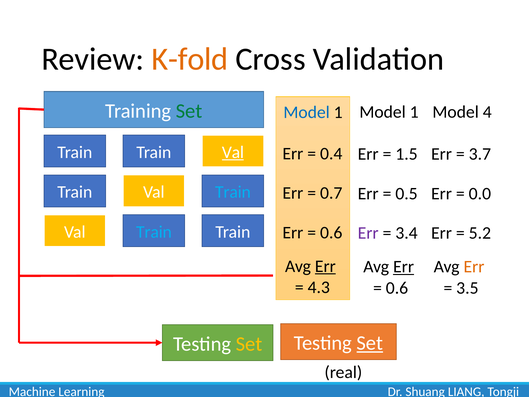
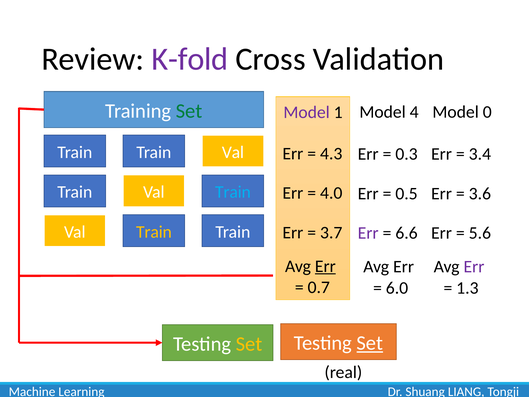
K-fold colour: orange -> purple
Model at (307, 112) colour: blue -> purple
1 Model 1: 1 -> 4
4: 4 -> 0
Val at (233, 152) underline: present -> none
0.4: 0.4 -> 4.3
1.5: 1.5 -> 0.3
3.7: 3.7 -> 3.4
0.7: 0.7 -> 4.0
0.0: 0.0 -> 3.6
Train at (154, 232) colour: light blue -> yellow
0.6 at (331, 232): 0.6 -> 3.7
3.4: 3.4 -> 6.6
5.2: 5.2 -> 5.6
Err at (404, 267) underline: present -> none
Err at (474, 267) colour: orange -> purple
4.3: 4.3 -> 0.7
0.6 at (397, 288): 0.6 -> 6.0
3.5: 3.5 -> 1.3
